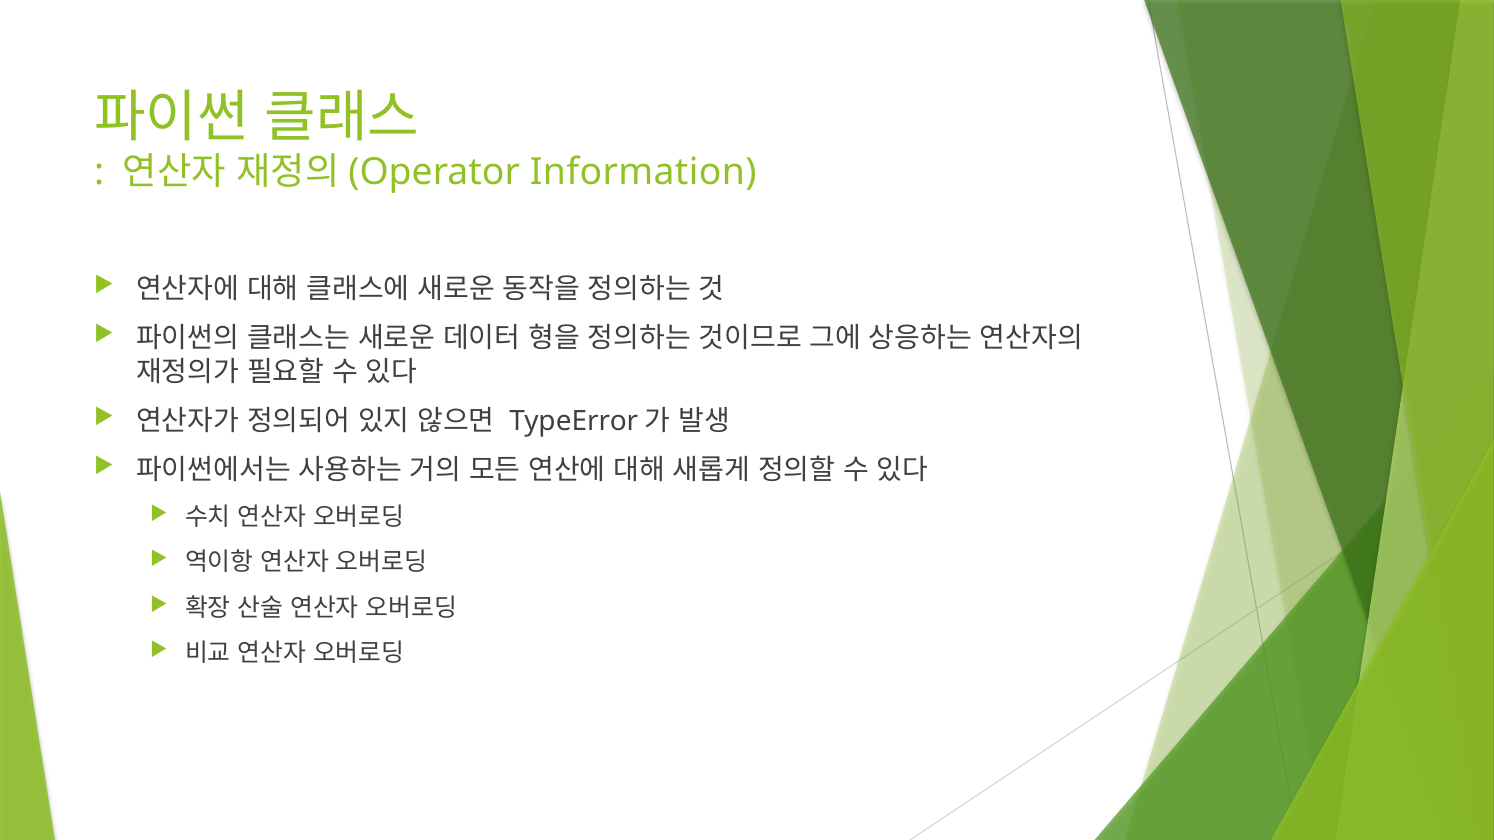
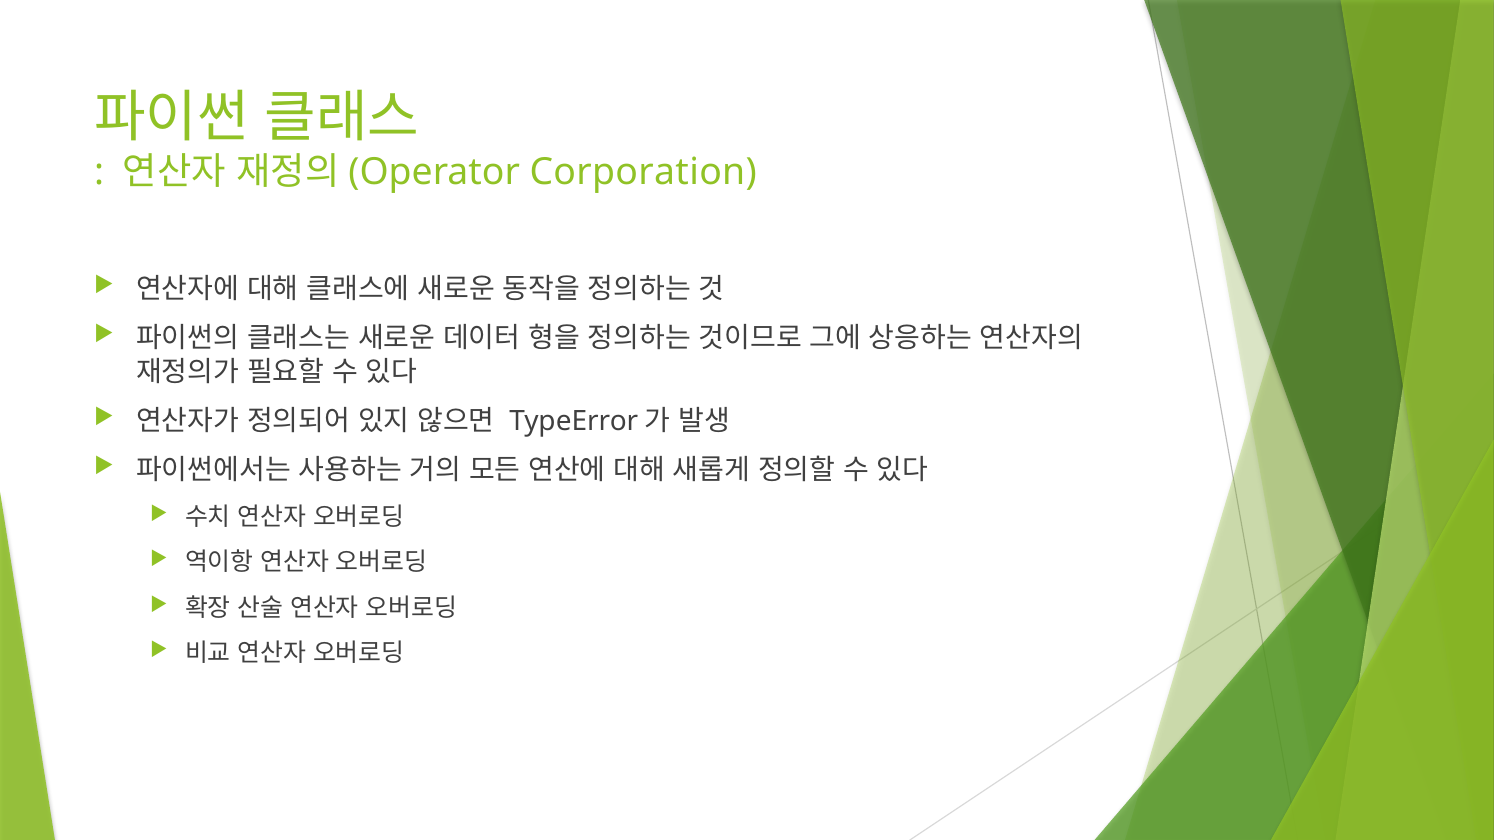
Information: Information -> Corporation
